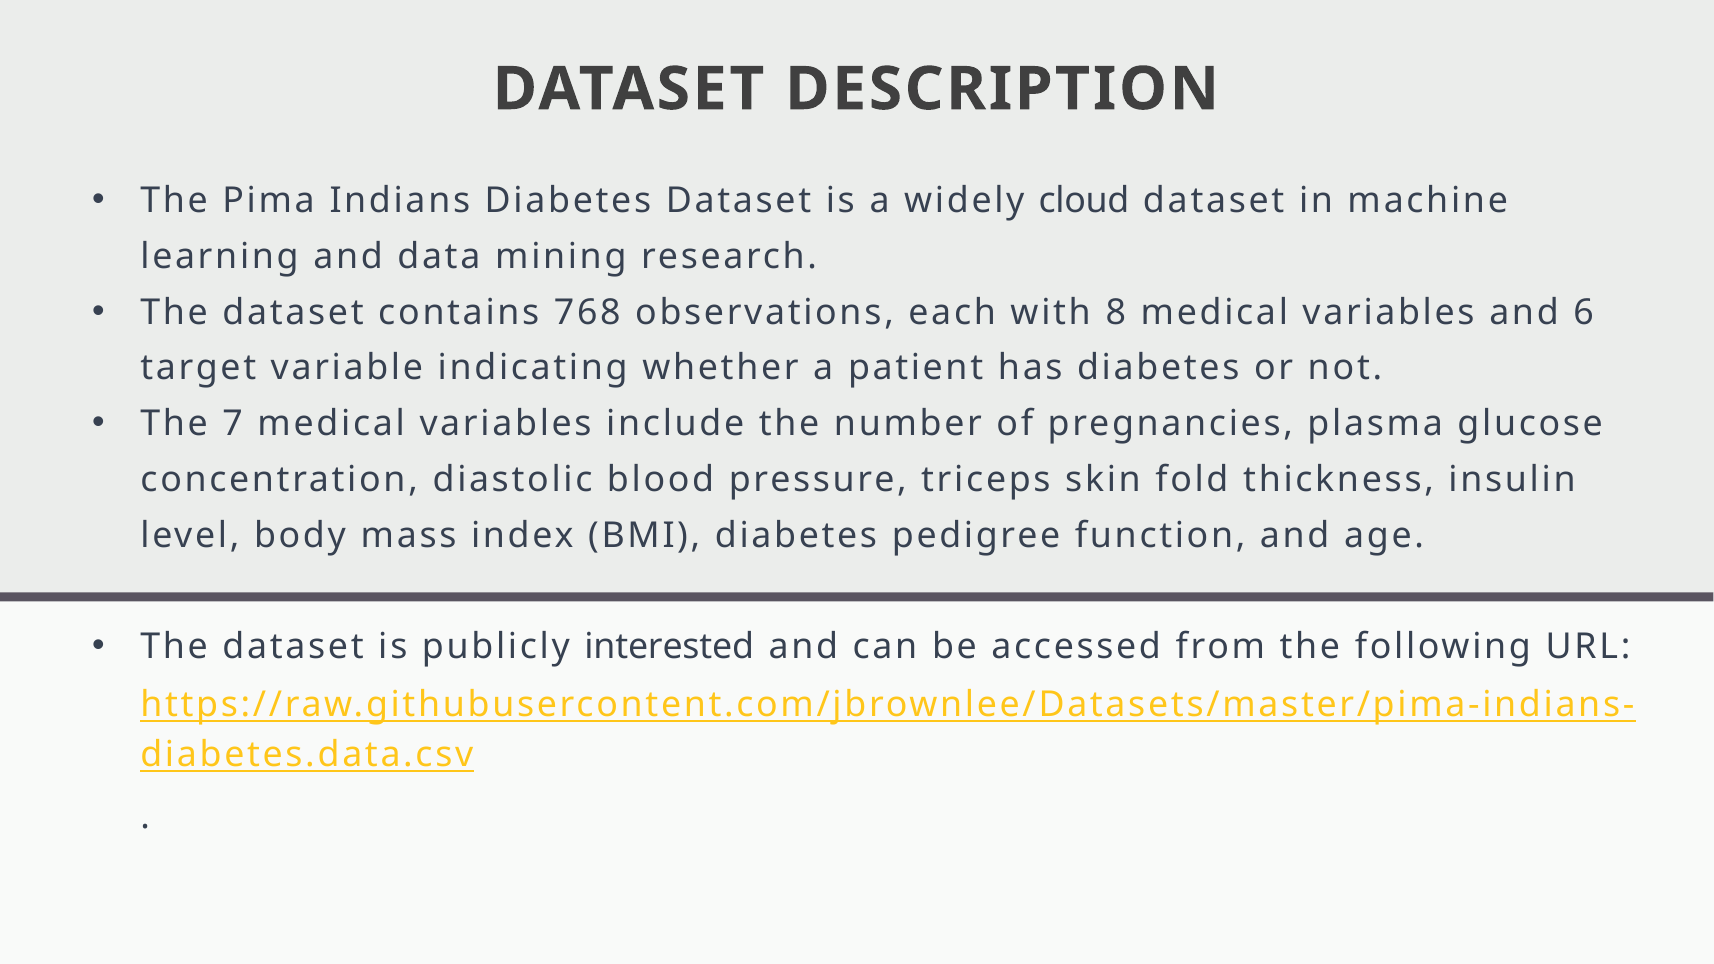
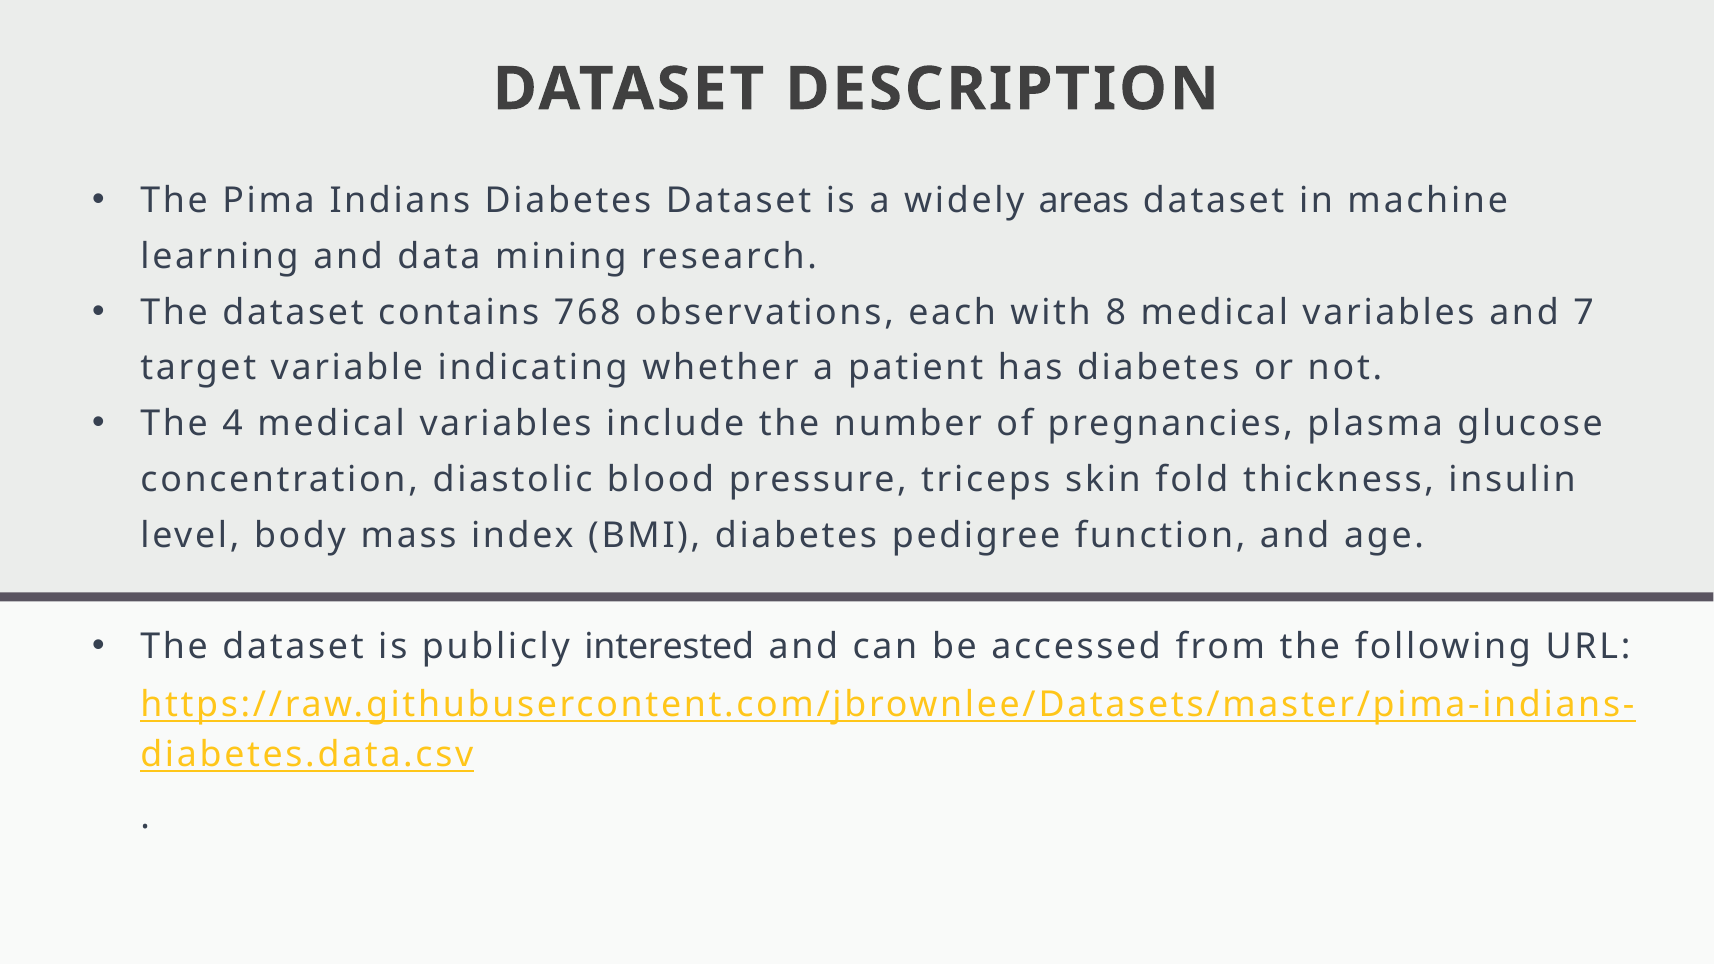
cloud: cloud -> areas
6: 6 -> 7
7: 7 -> 4
